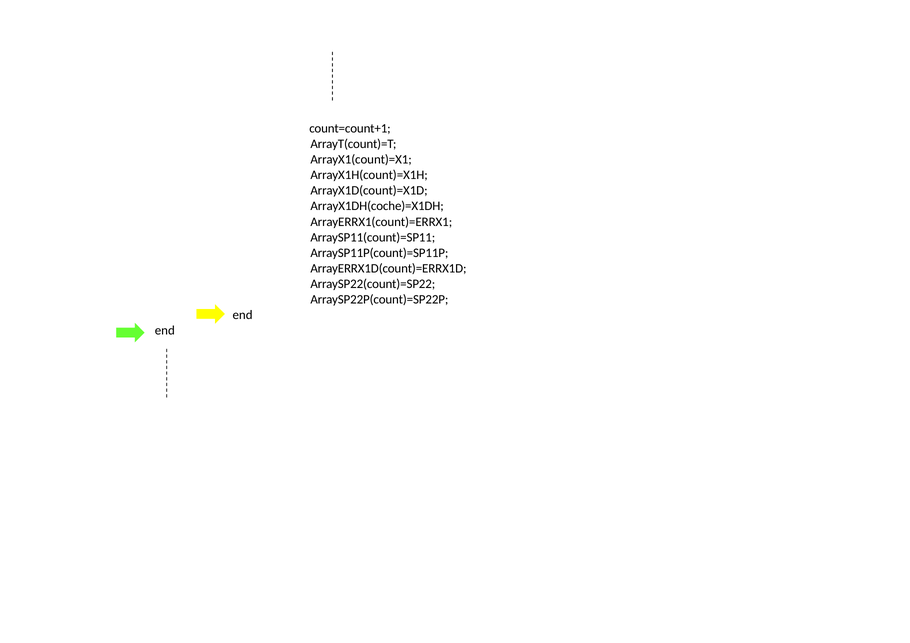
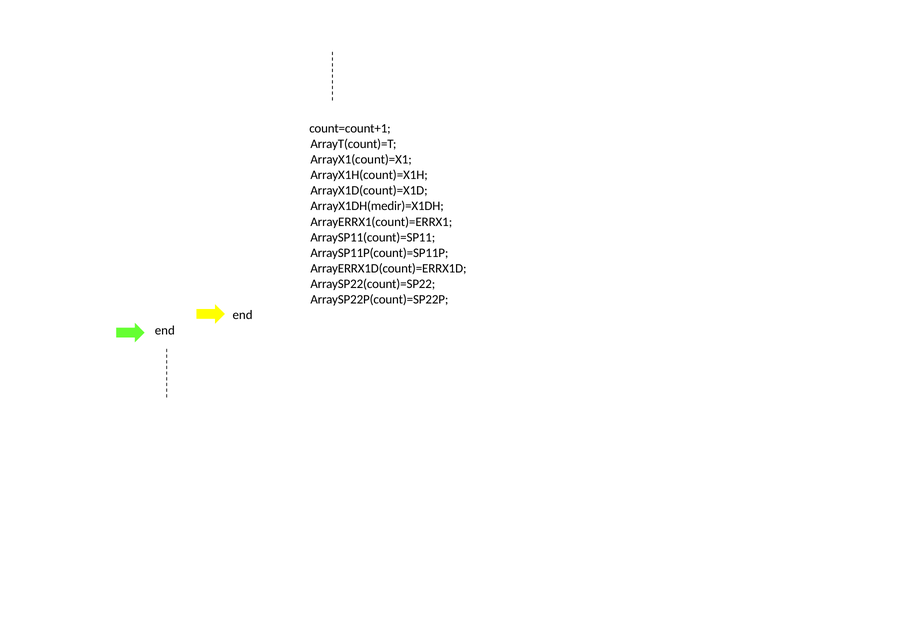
ArrayX1DH(coche)=X1DH: ArrayX1DH(coche)=X1DH -> ArrayX1DH(medir)=X1DH
